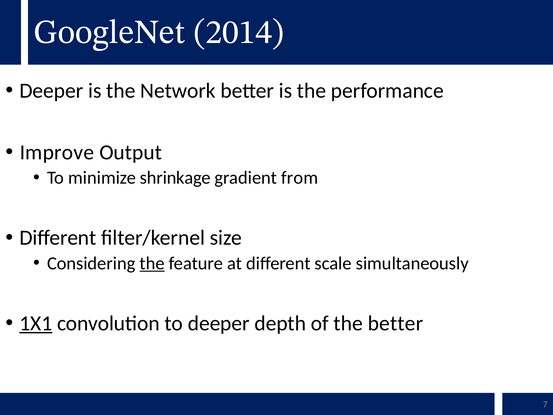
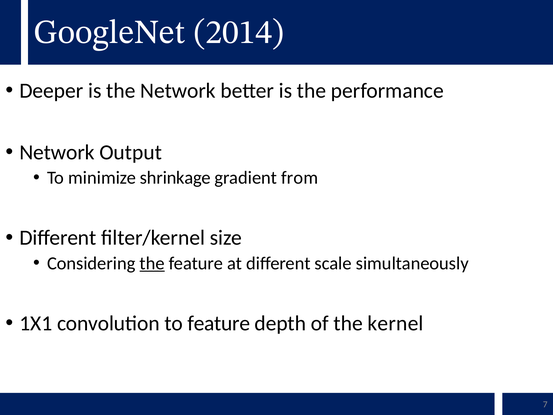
Improve at (57, 152): Improve -> Network
1X1 underline: present -> none
to deeper: deeper -> feature
the better: better -> kernel
